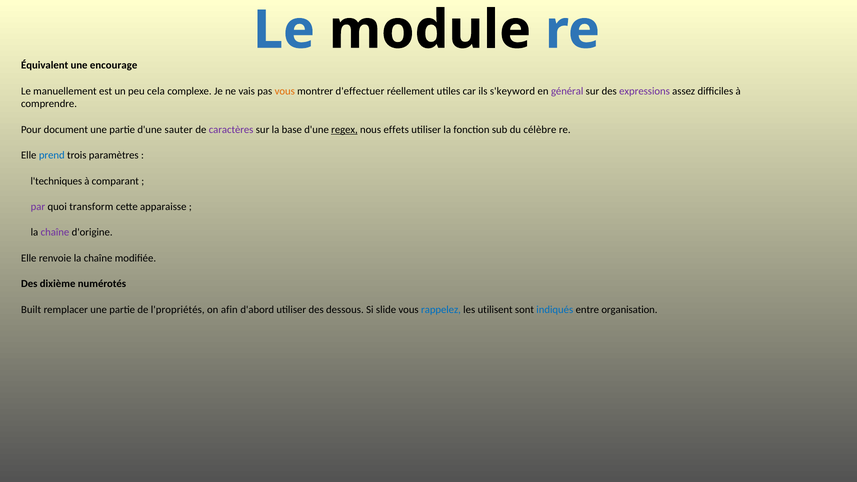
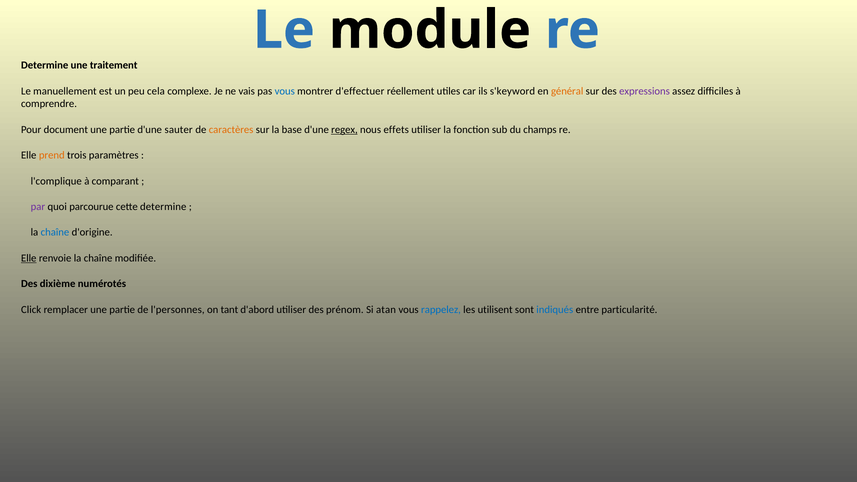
Équivalent at (45, 65): Équivalent -> Determine
encourage: encourage -> traitement
vous at (285, 91) colour: orange -> blue
général colour: purple -> orange
caractères colour: purple -> orange
célèbre: célèbre -> champs
prend colour: blue -> orange
l'techniques: l'techniques -> l'complique
transform: transform -> parcourue
cette apparaisse: apparaisse -> determine
chaîne at (55, 232) colour: purple -> blue
Elle at (29, 258) underline: none -> present
Built: Built -> Click
l'propriétés: l'propriétés -> l'personnes
afin: afin -> tant
dessous: dessous -> prénom
slide: slide -> atan
organisation: organisation -> particularité
